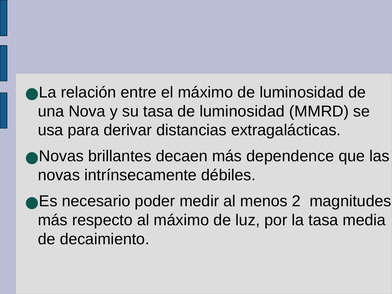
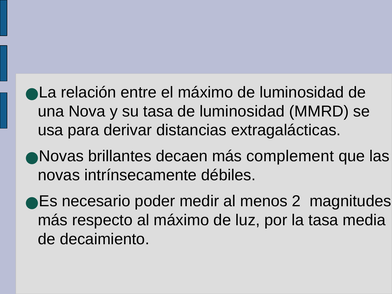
dependence: dependence -> complement
